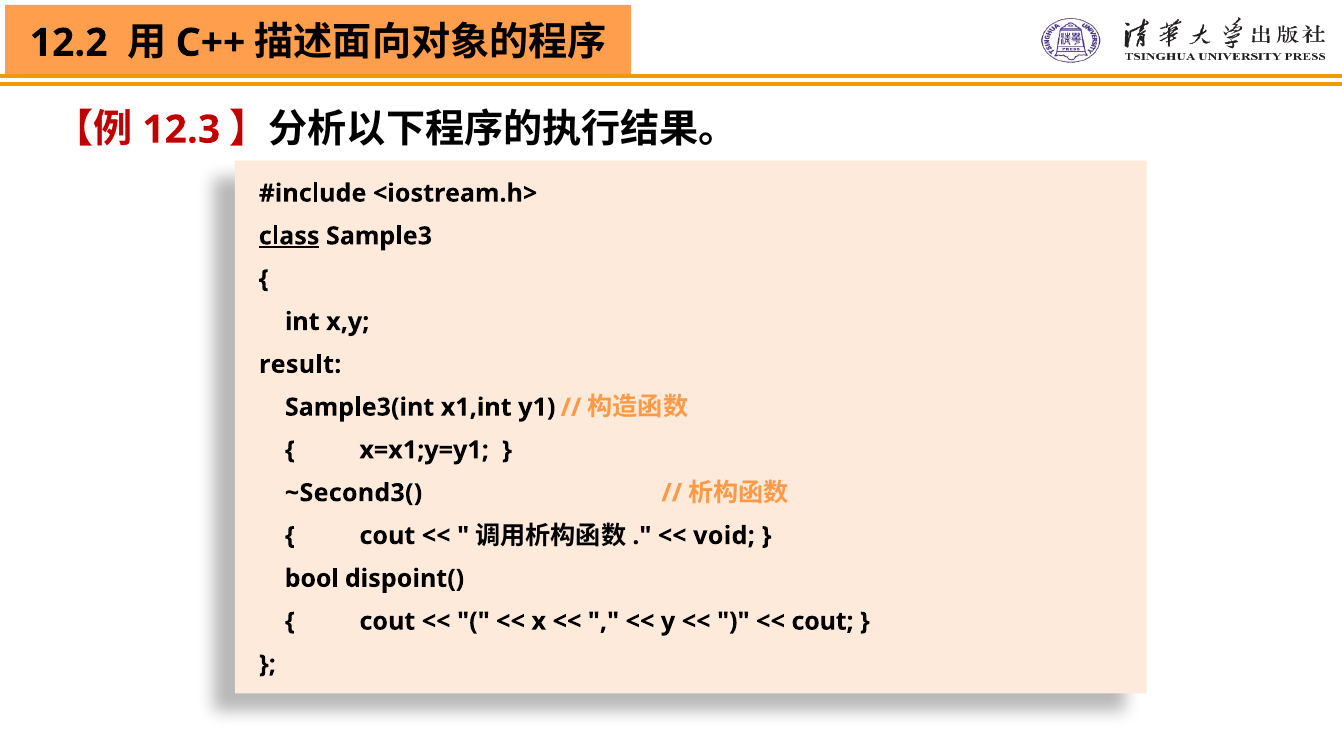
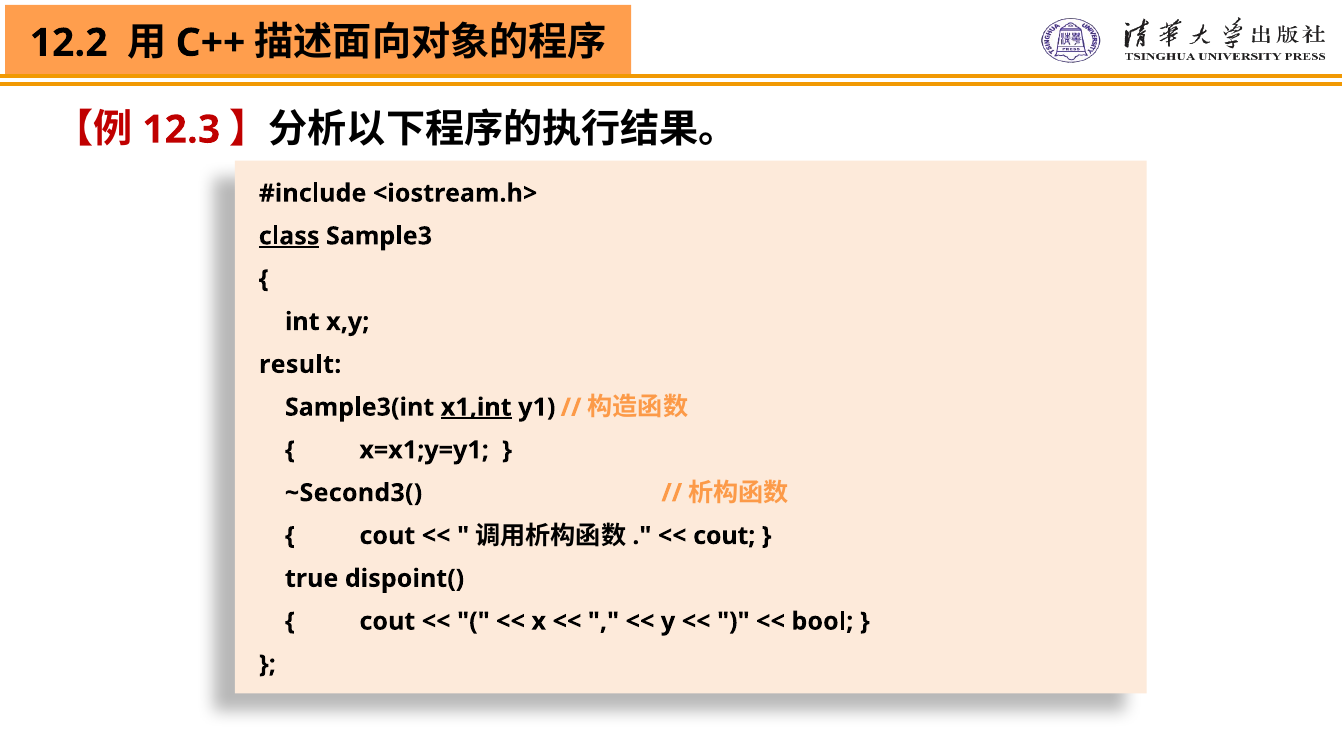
x1,int underline: none -> present
void at (724, 536): void -> cout
bool: bool -> true
cout at (823, 621): cout -> bool
